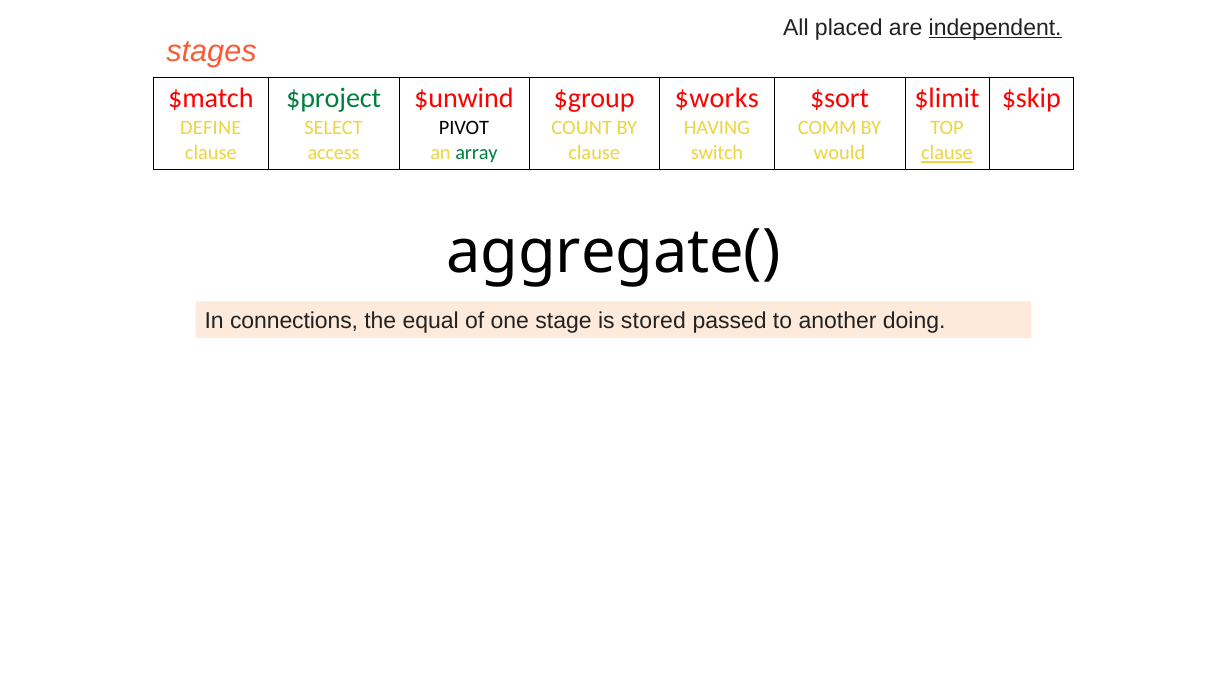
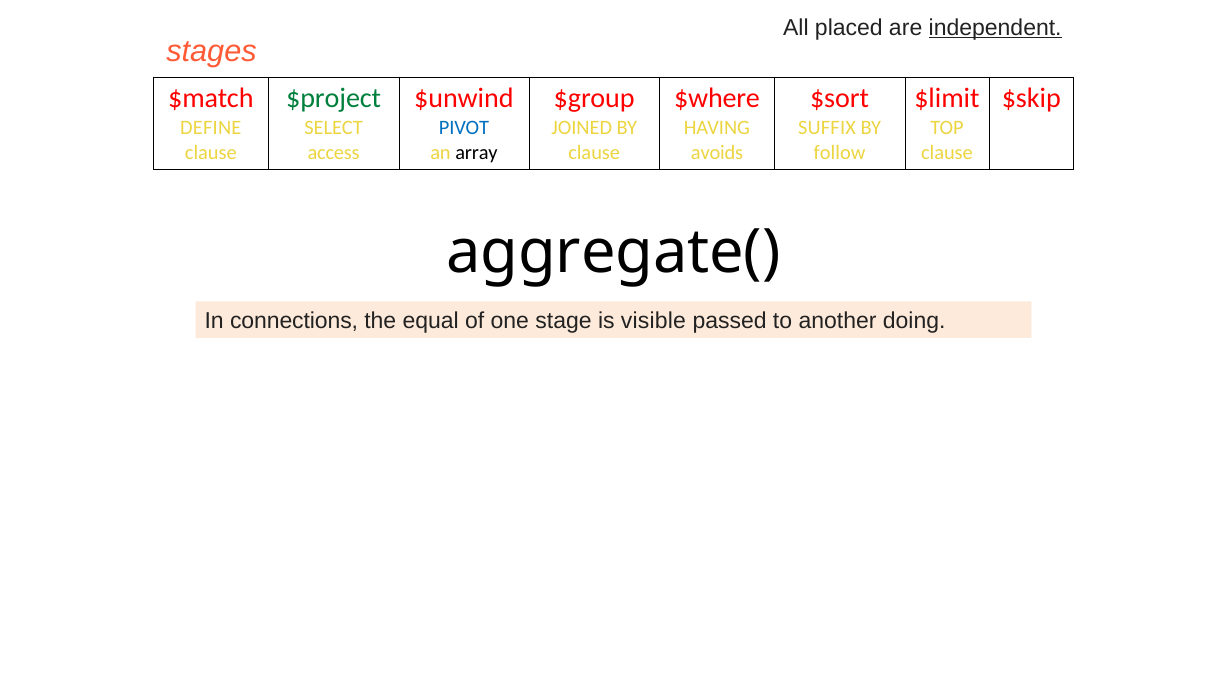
$works: $works -> $where
PIVOT colour: black -> blue
COUNT: COUNT -> JOINED
COMM: COMM -> SUFFIX
array colour: green -> black
switch: switch -> avoids
would: would -> follow
clause at (947, 153) underline: present -> none
stored: stored -> visible
